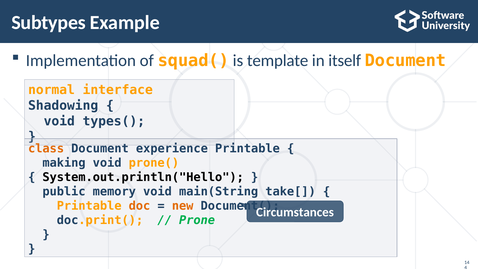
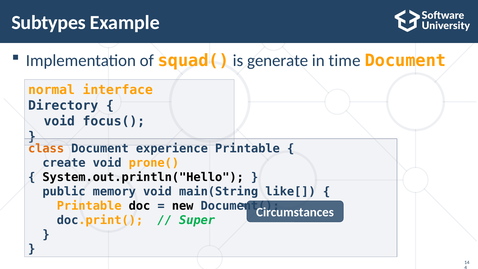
template: template -> generate
itself: itself -> time
Shadowing: Shadowing -> Directory
types(: types( -> focus(
making: making -> create
take[: take[ -> like[
doc colour: orange -> black
new colour: orange -> black
Prone: Prone -> Super
